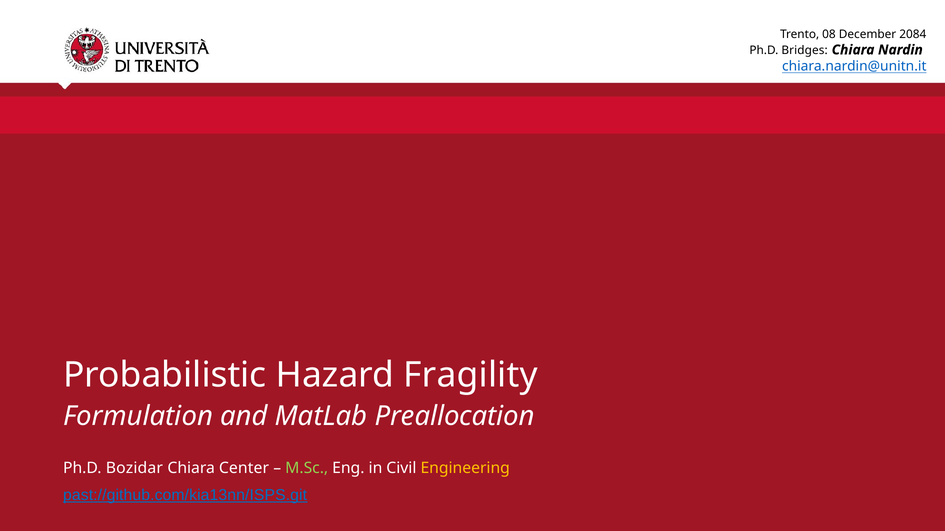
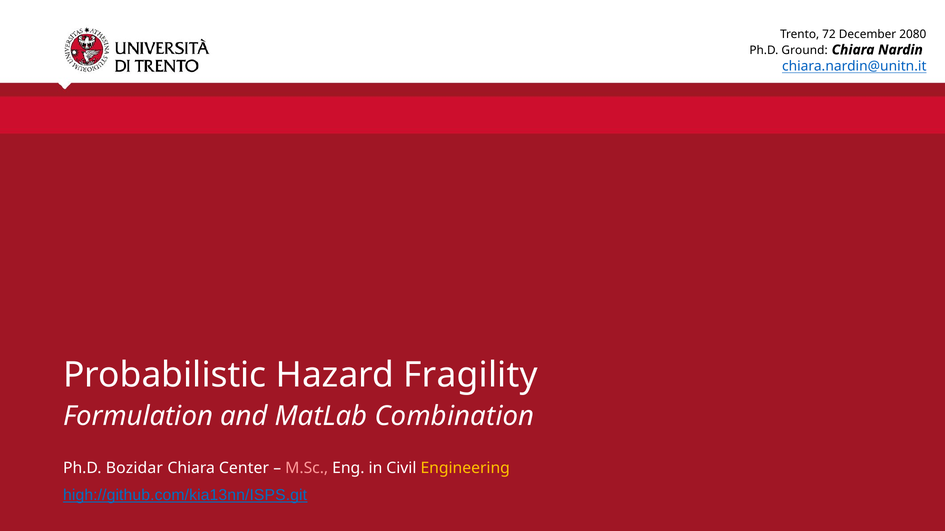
08: 08 -> 72
2084: 2084 -> 2080
Bridges: Bridges -> Ground
Preallocation: Preallocation -> Combination
M.Sc colour: light green -> pink
past://github.com/kia13nn/ISPS.git: past://github.com/kia13nn/ISPS.git -> high://github.com/kia13nn/ISPS.git
